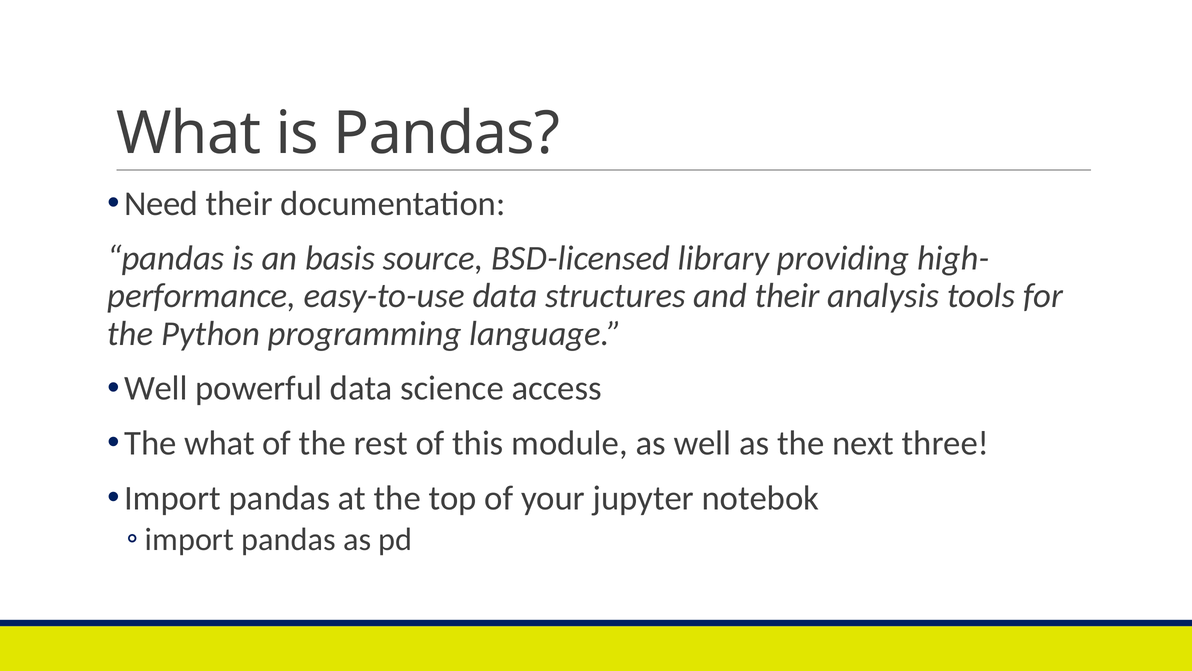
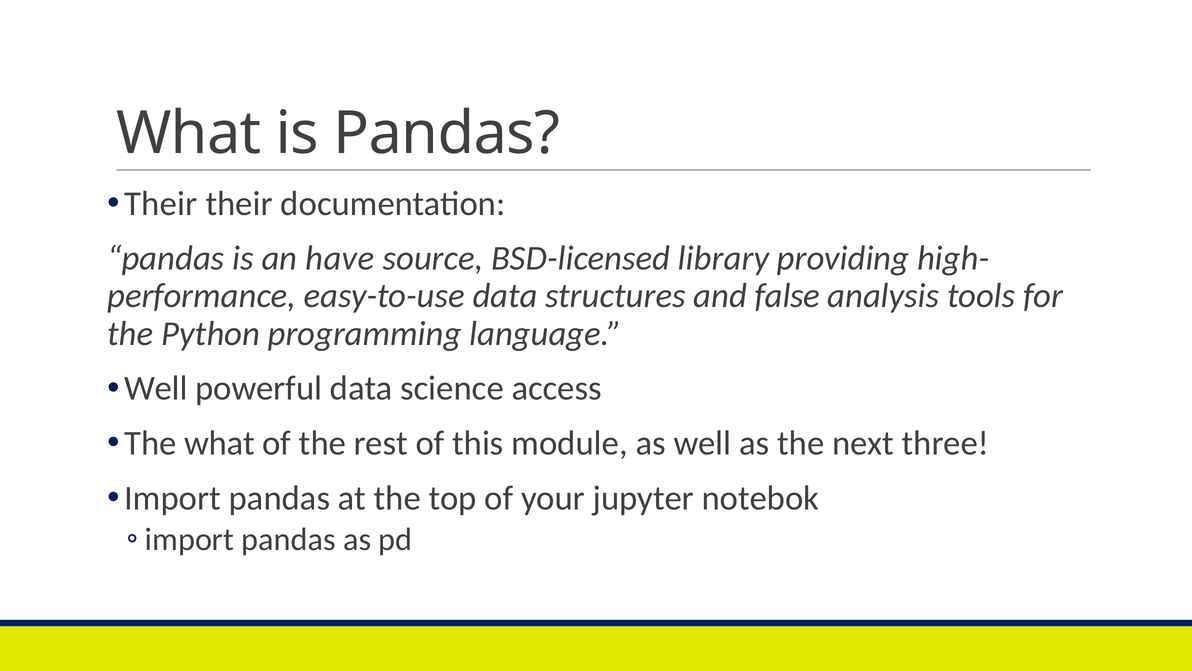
Need at (161, 203): Need -> Their
basis: basis -> have
and their: their -> false
